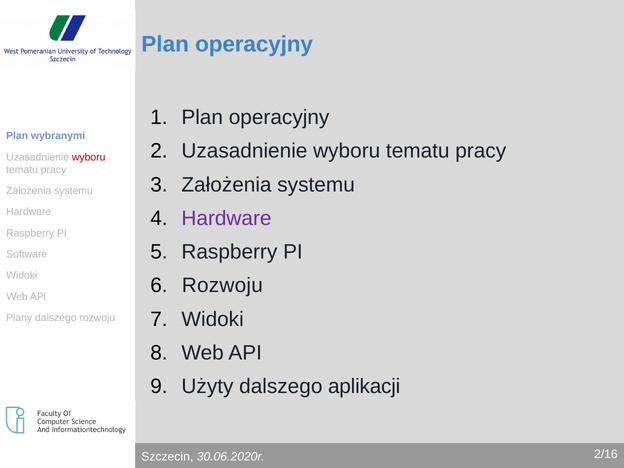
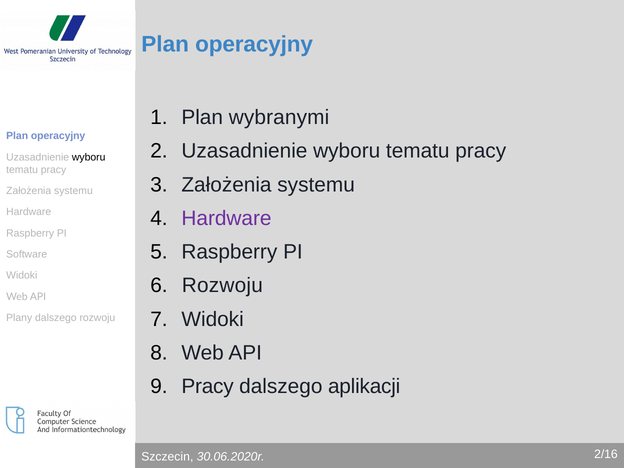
operacyjny at (279, 117): operacyjny -> wybranymi
wybranymi at (58, 136): wybranymi -> operacyjny
wyboru at (89, 157) colour: red -> black
Użyty at (207, 387): Użyty -> Pracy
